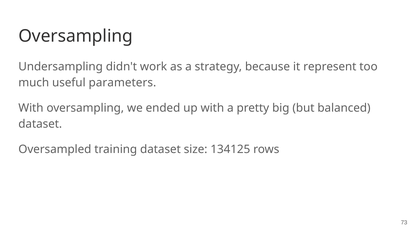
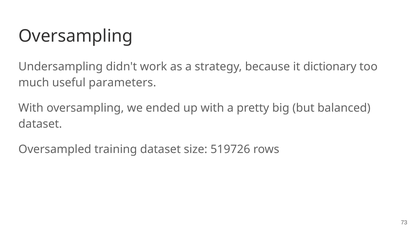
represent: represent -> dictionary
134125: 134125 -> 519726
